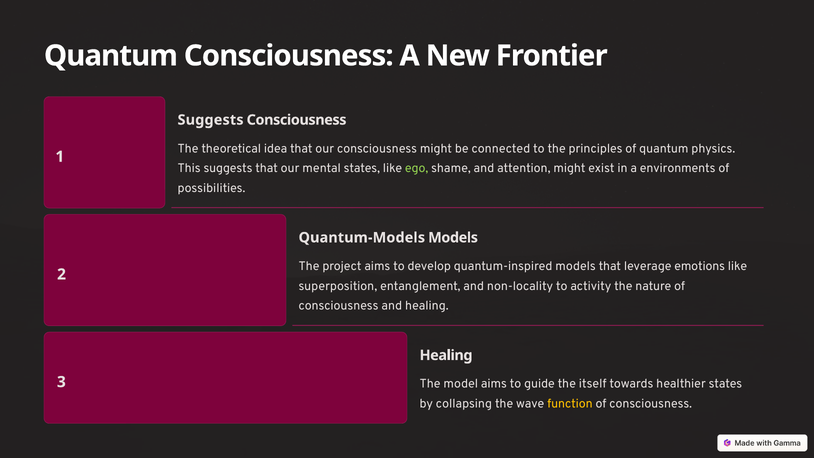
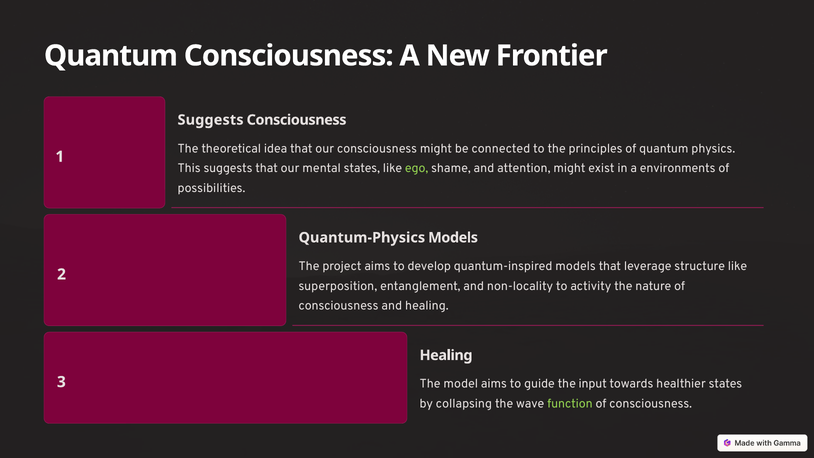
Quantum-Models: Quantum-Models -> Quantum-Physics
emotions: emotions -> structure
itself: itself -> input
function colour: yellow -> light green
